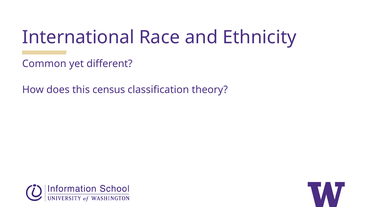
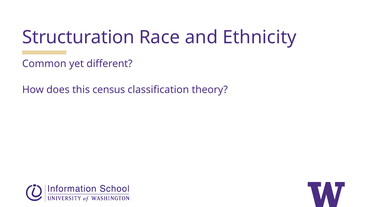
International: International -> Structuration
